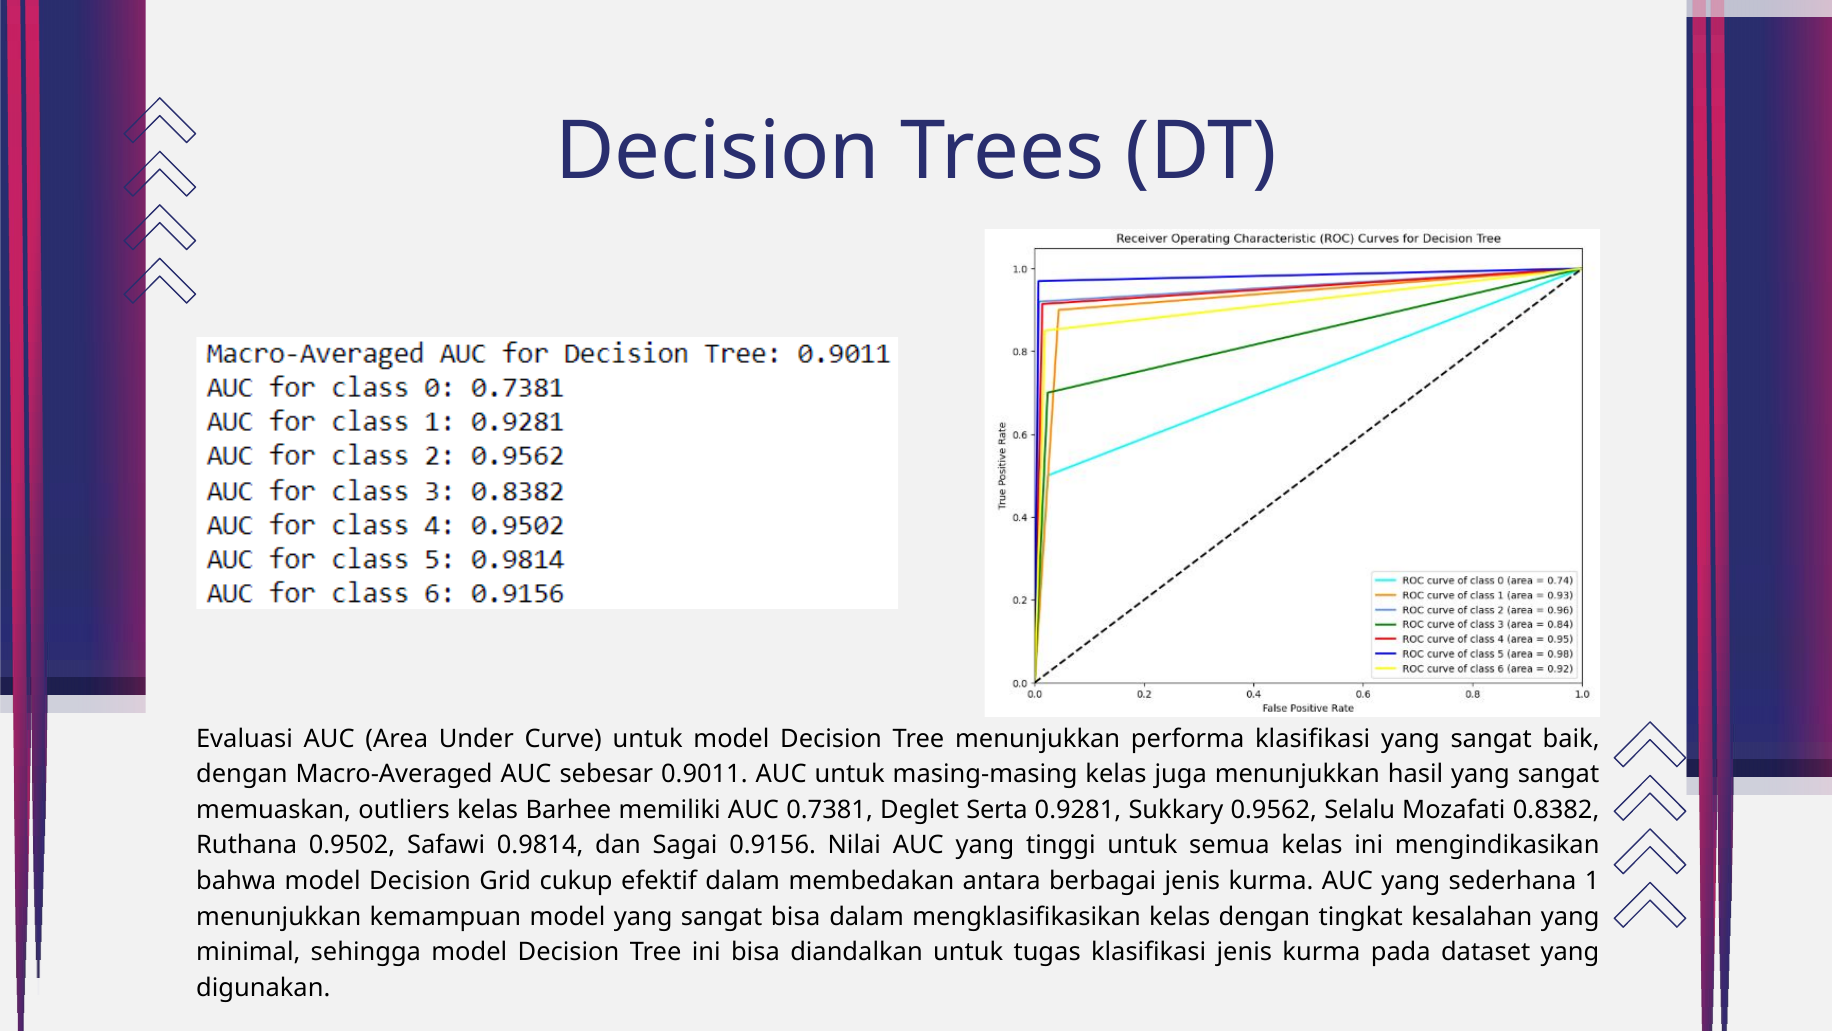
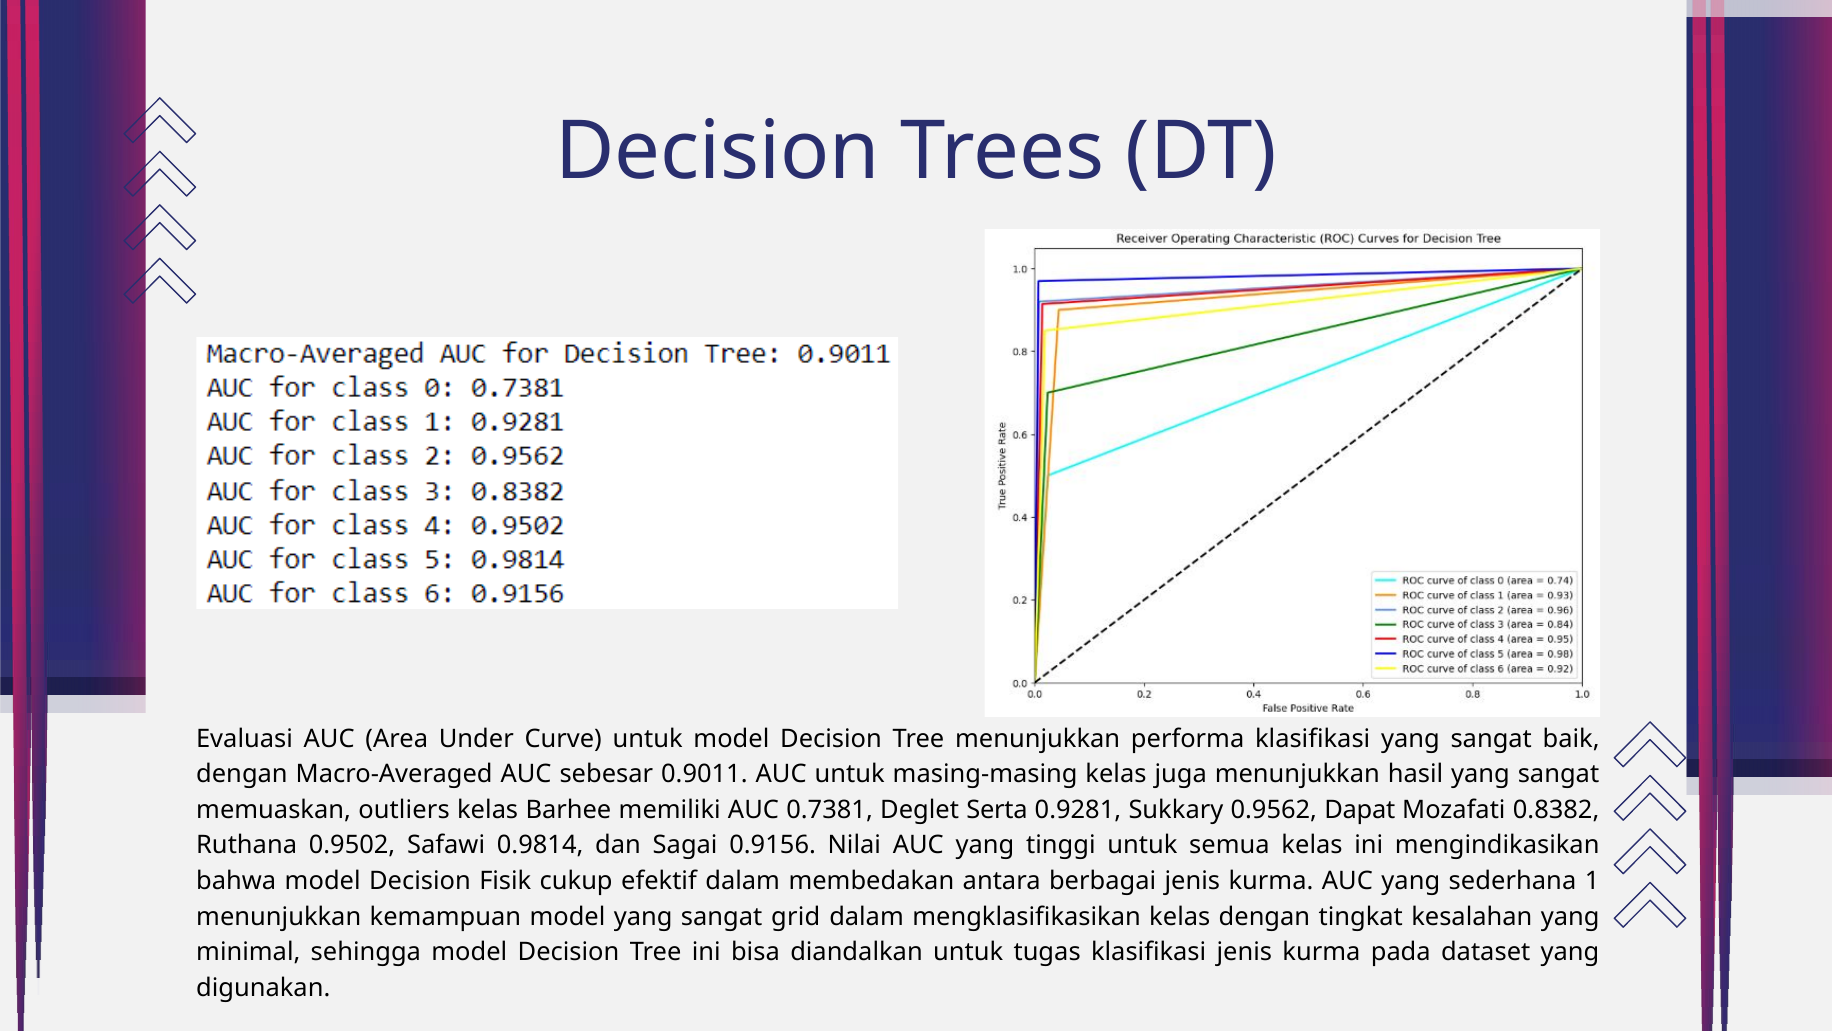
Selalu: Selalu -> Dapat
Grid: Grid -> Fisik
sangat bisa: bisa -> grid
